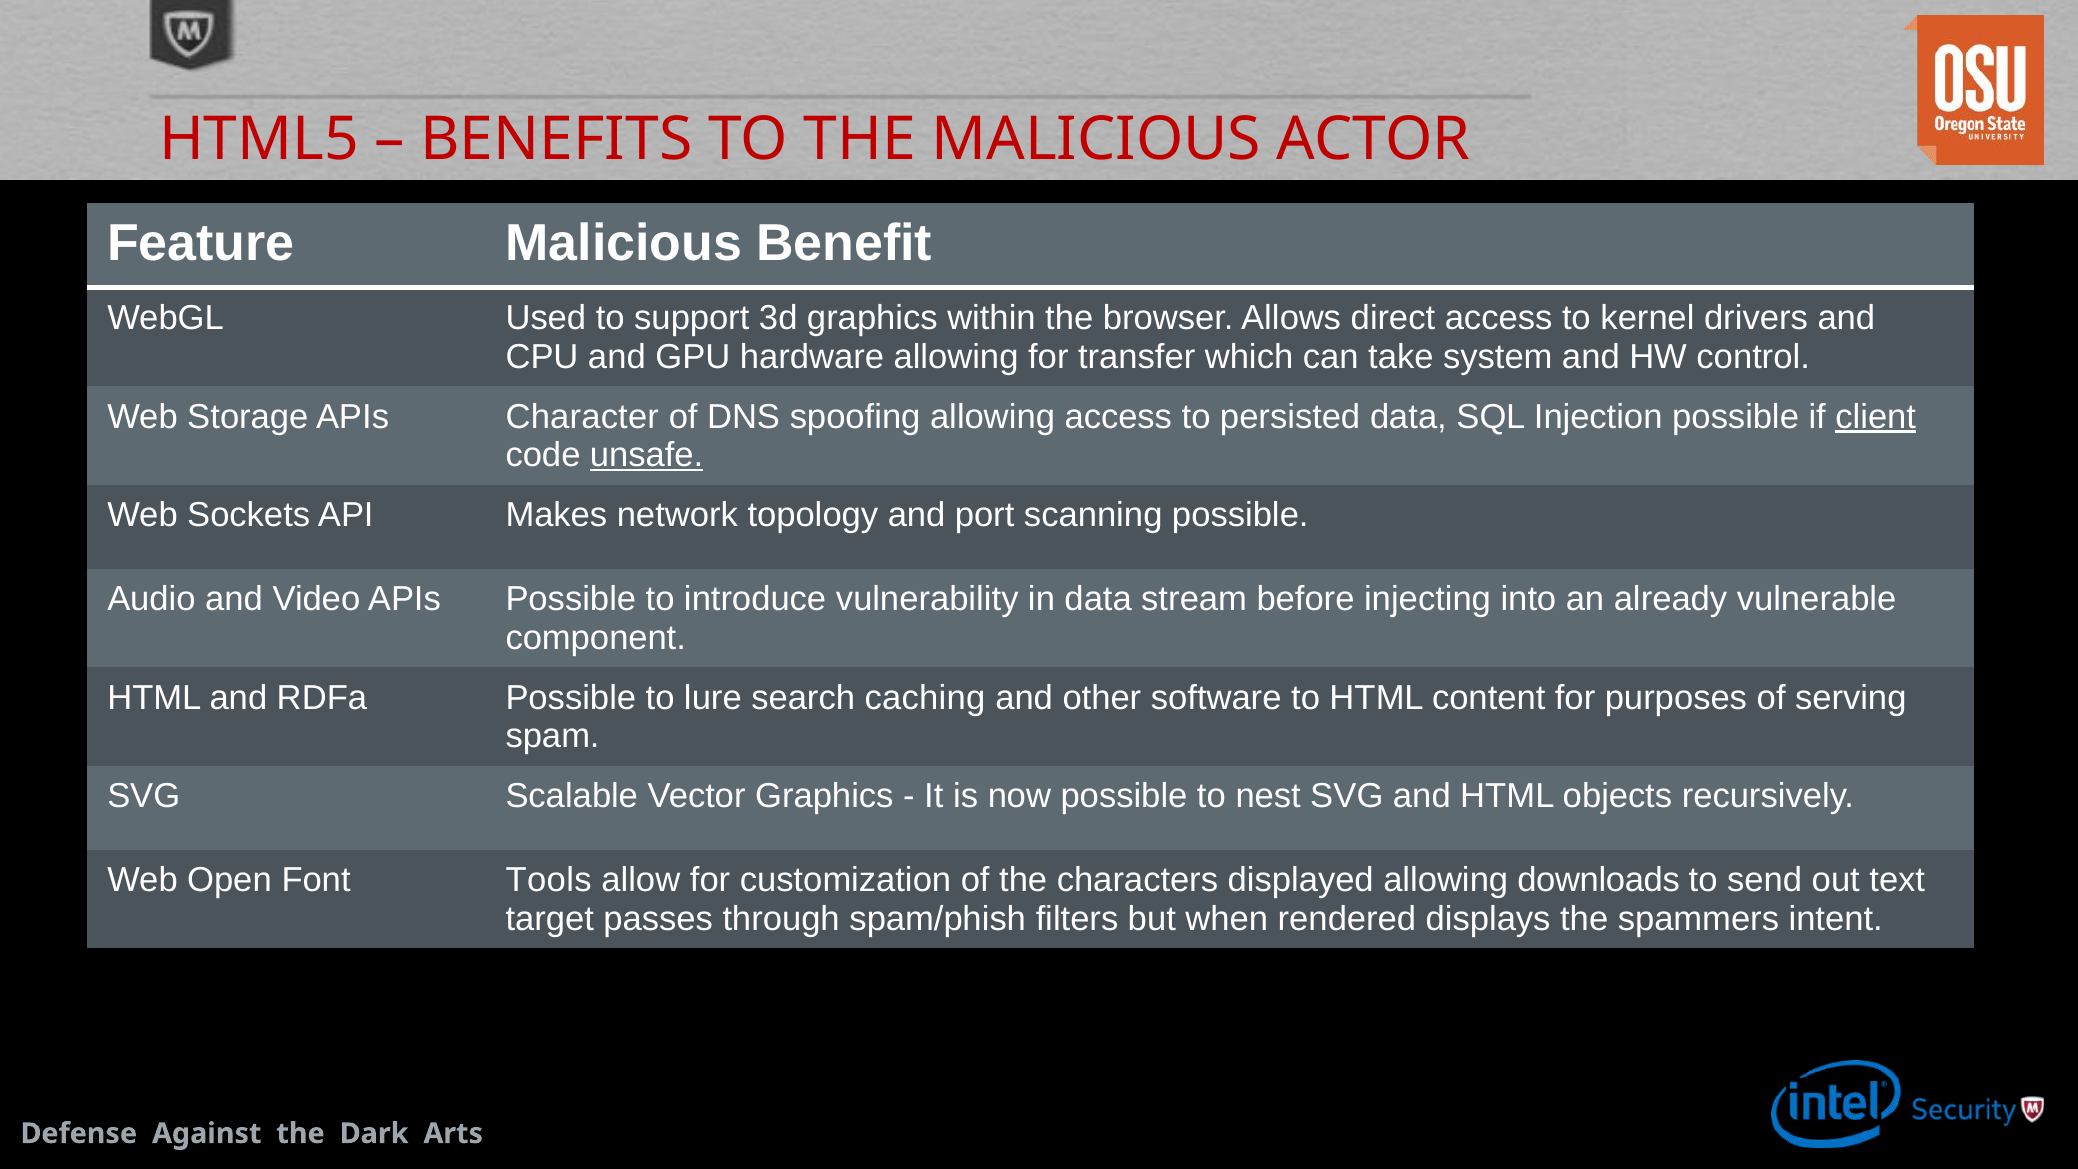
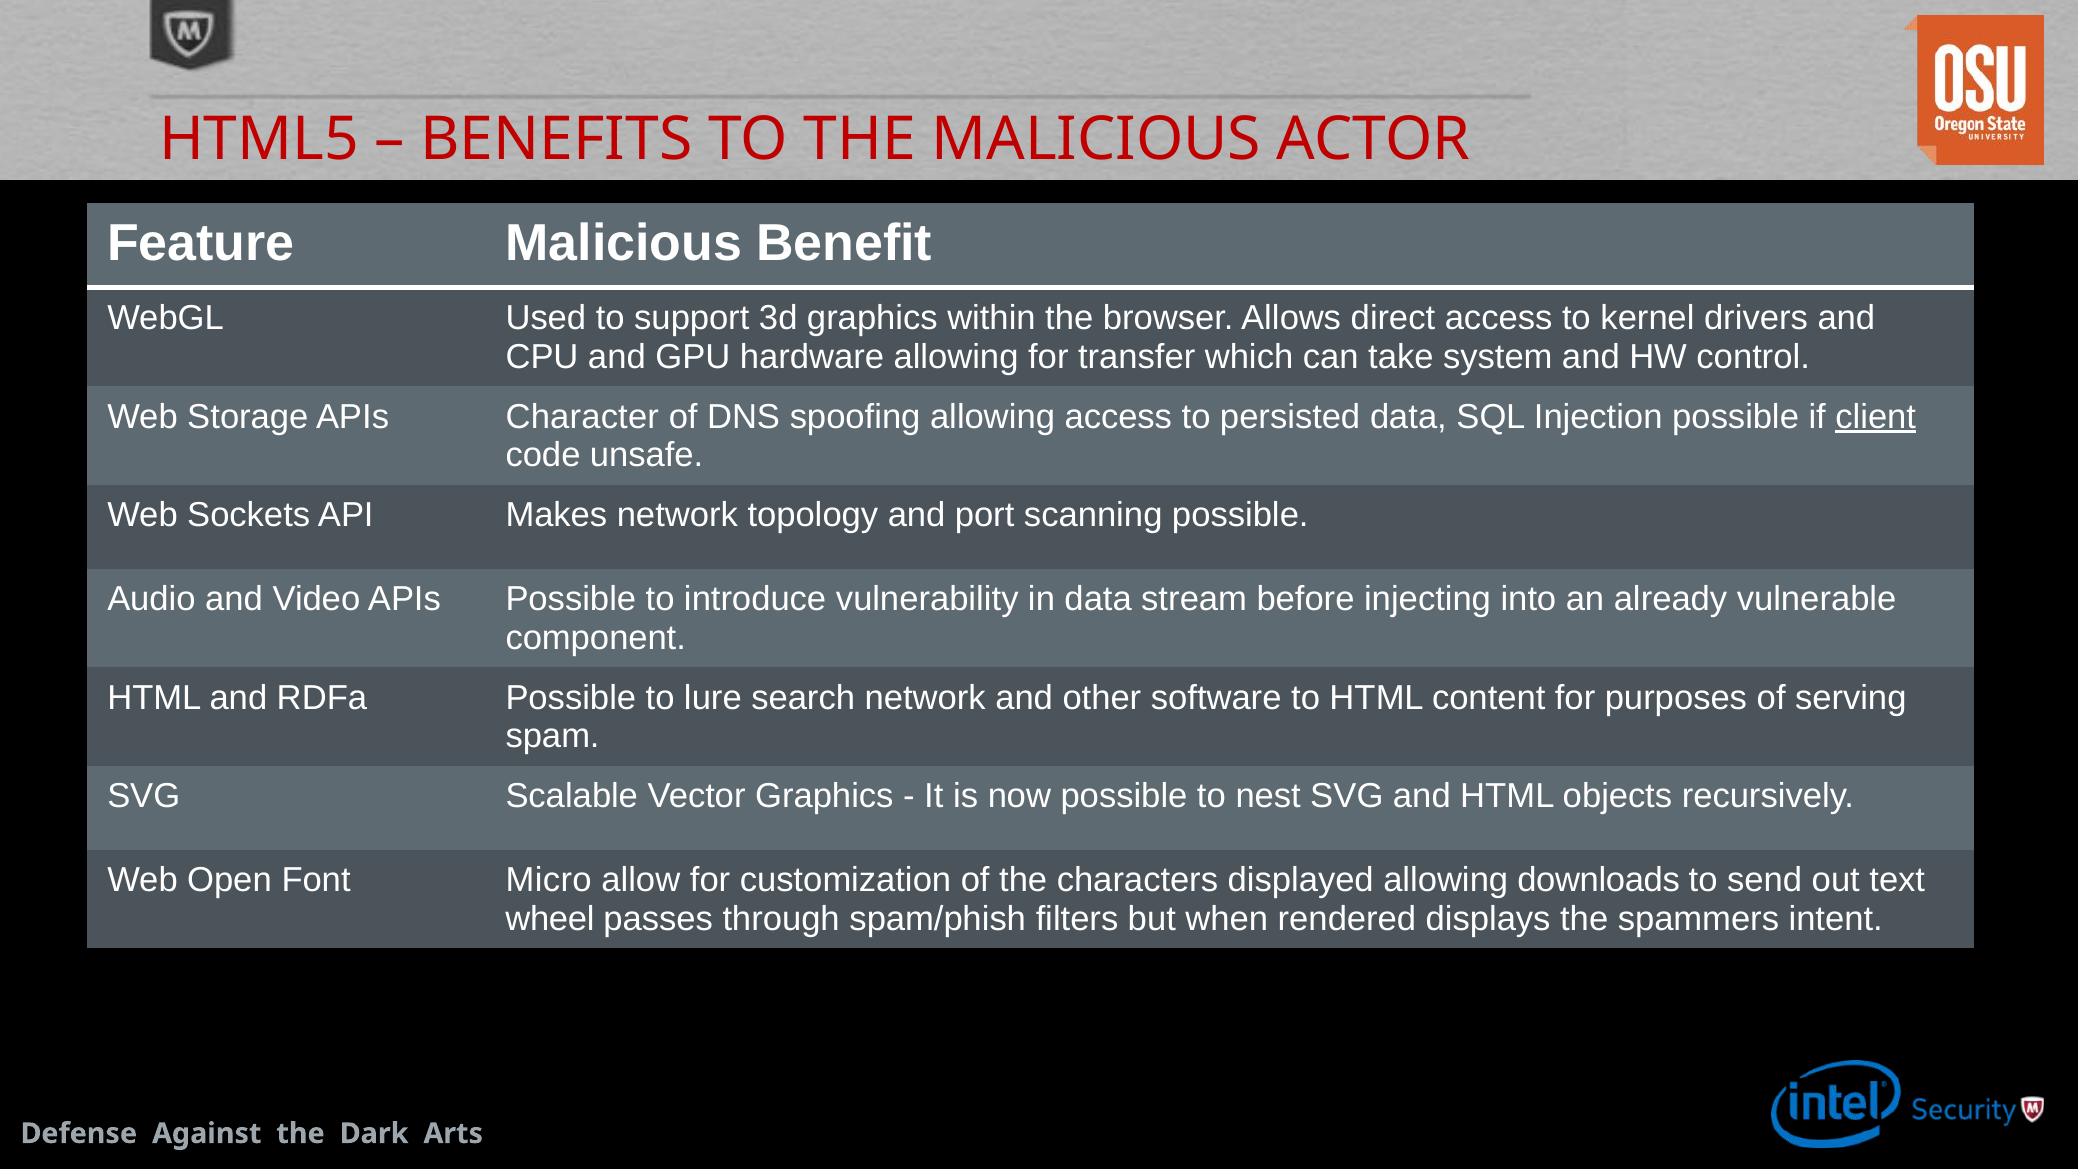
unsafe underline: present -> none
search caching: caching -> network
Tools: Tools -> Micro
target: target -> wheel
